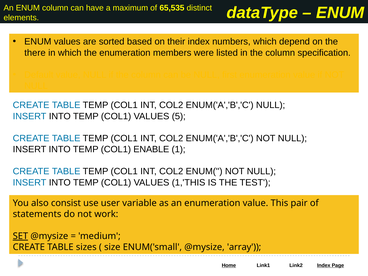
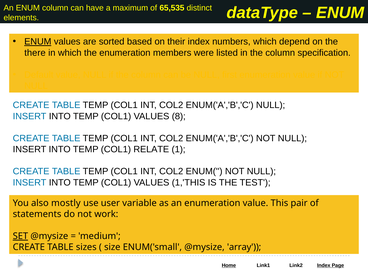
ENUM at (38, 42) underline: none -> present
5: 5 -> 8
ENABLE: ENABLE -> RELATE
consist: consist -> mostly
